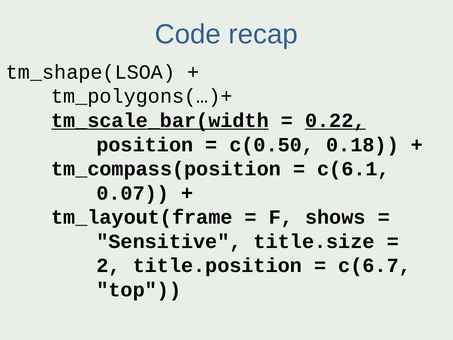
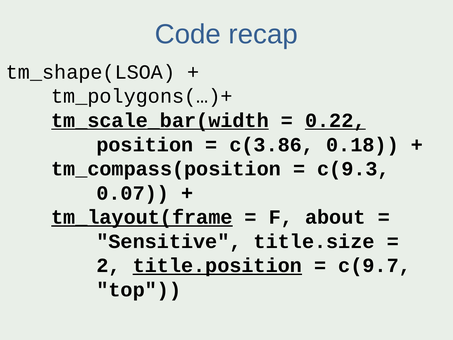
c(0.50: c(0.50 -> c(3.86
c(6.1: c(6.1 -> c(9.3
tm_layout(frame underline: none -> present
shows: shows -> about
title.position underline: none -> present
c(6.7: c(6.7 -> c(9.7
